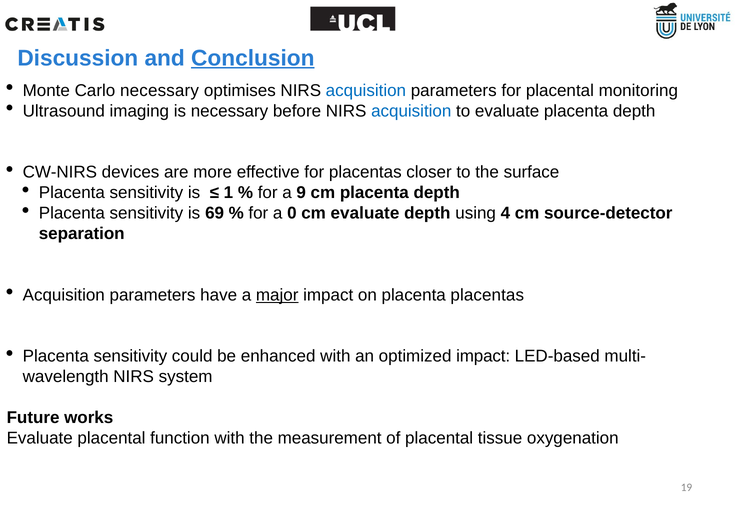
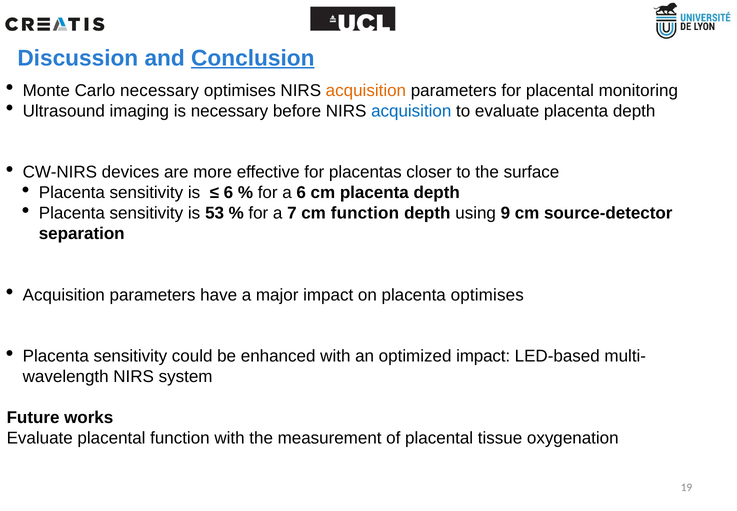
acquisition at (366, 90) colour: blue -> orange
1 at (228, 192): 1 -> 6
a 9: 9 -> 6
69: 69 -> 53
0: 0 -> 7
cm evaluate: evaluate -> function
4: 4 -> 9
major underline: present -> none
placenta placentas: placentas -> optimises
